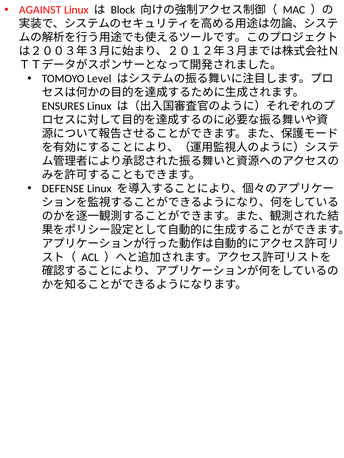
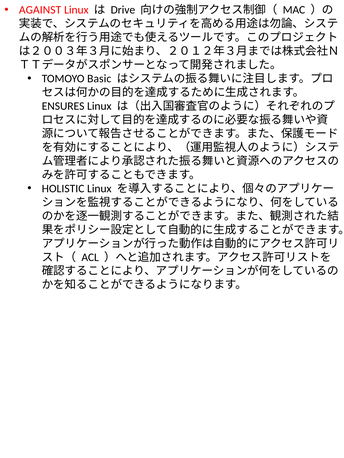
Block: Block -> Drive
Level: Level -> Basic
DEFENSE: DEFENSE -> HOLISTIC
